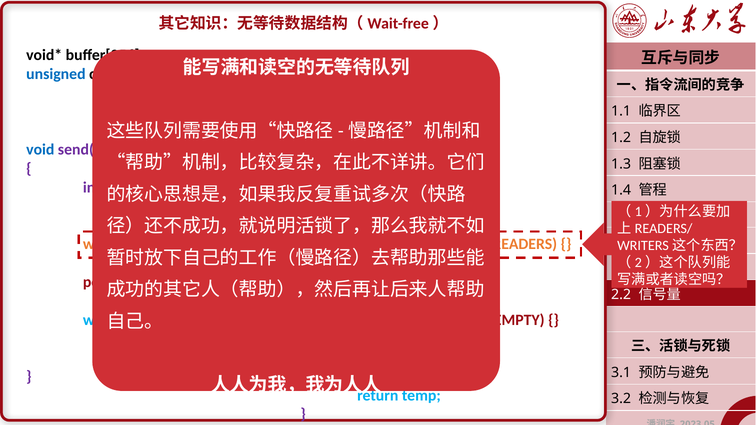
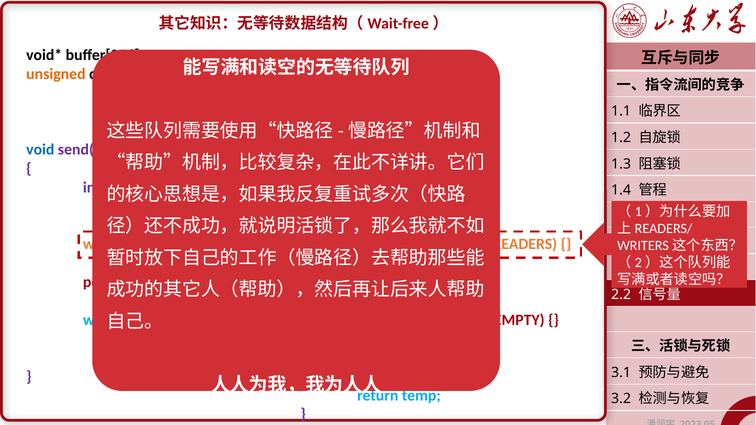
unsigned colour: blue -> orange
